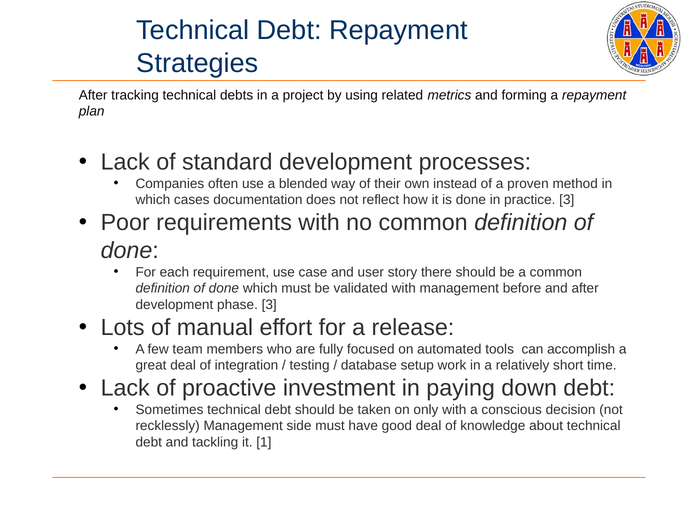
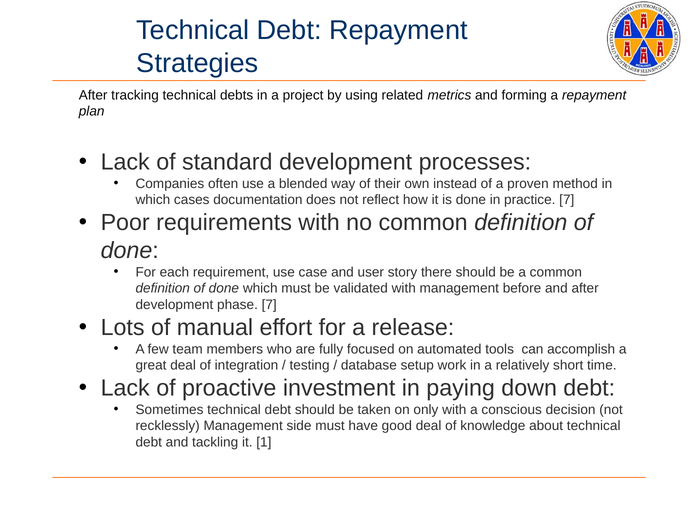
practice 3: 3 -> 7
phase 3: 3 -> 7
